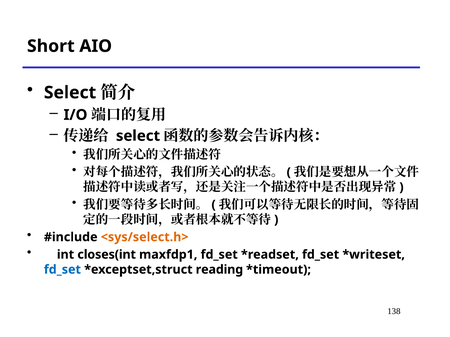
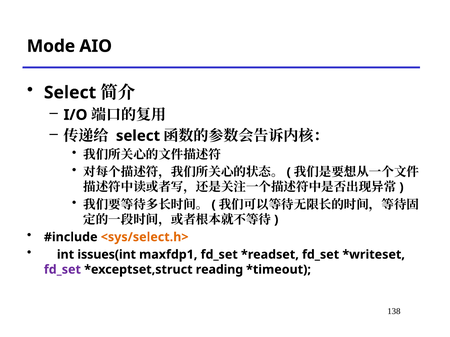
Short: Short -> Mode
closes(int: closes(int -> issues(int
fd_set at (62, 270) colour: blue -> purple
